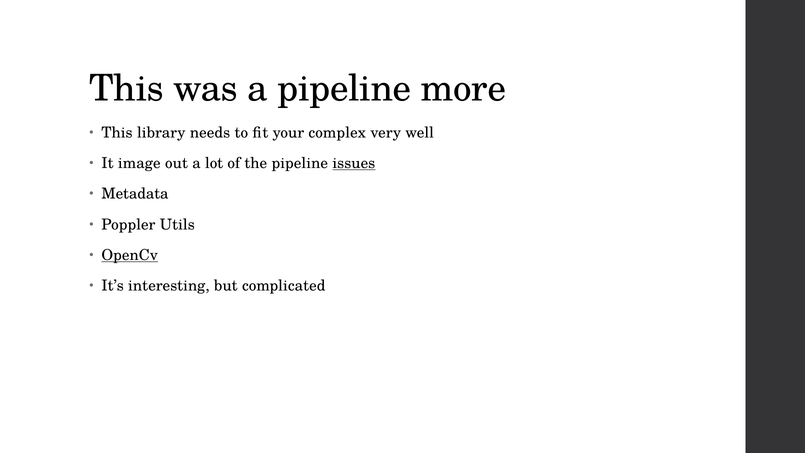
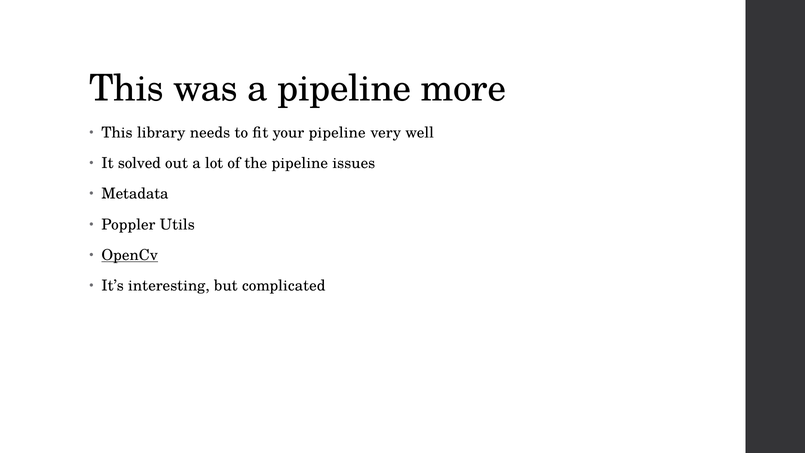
your complex: complex -> pipeline
image: image -> solved
issues underline: present -> none
